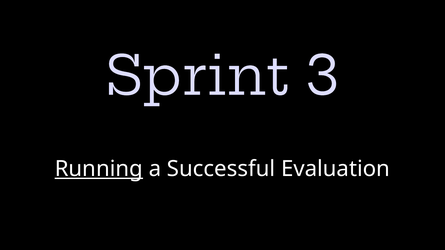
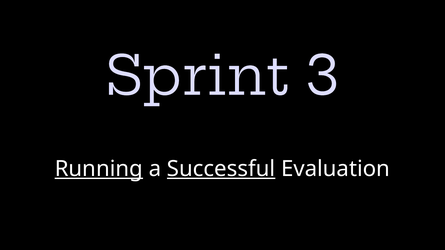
Successful underline: none -> present
